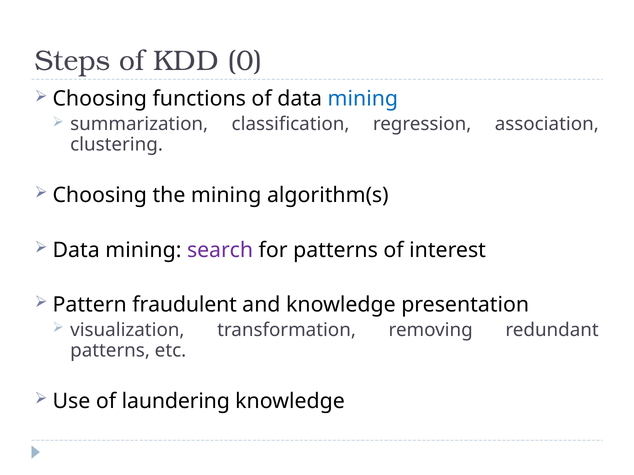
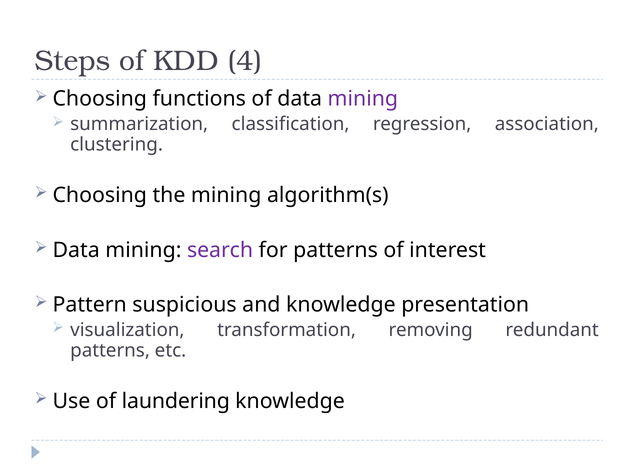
0: 0 -> 4
mining at (363, 99) colour: blue -> purple
fraudulent: fraudulent -> suspicious
